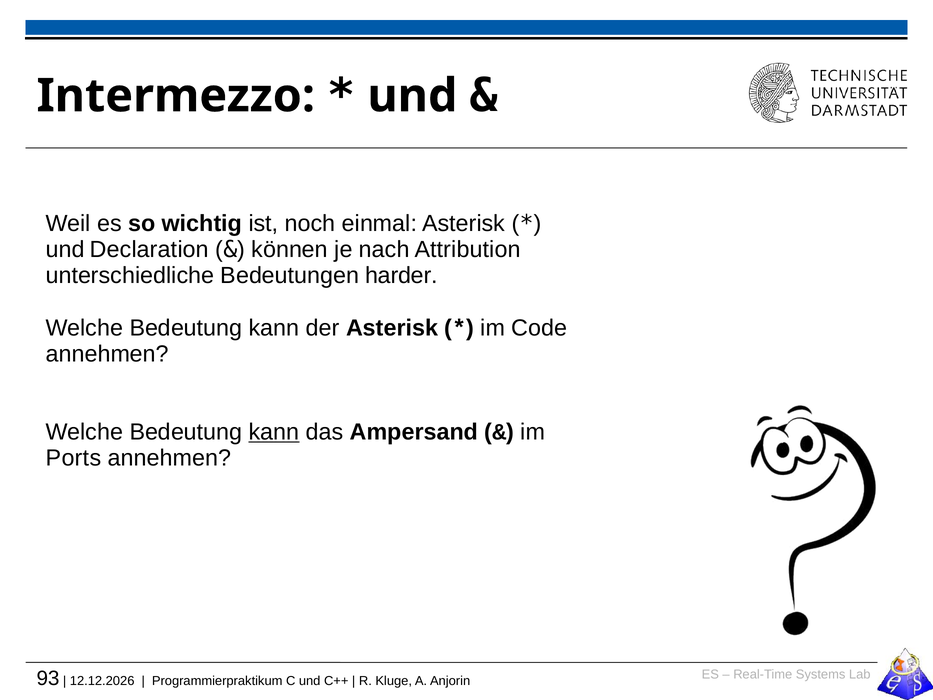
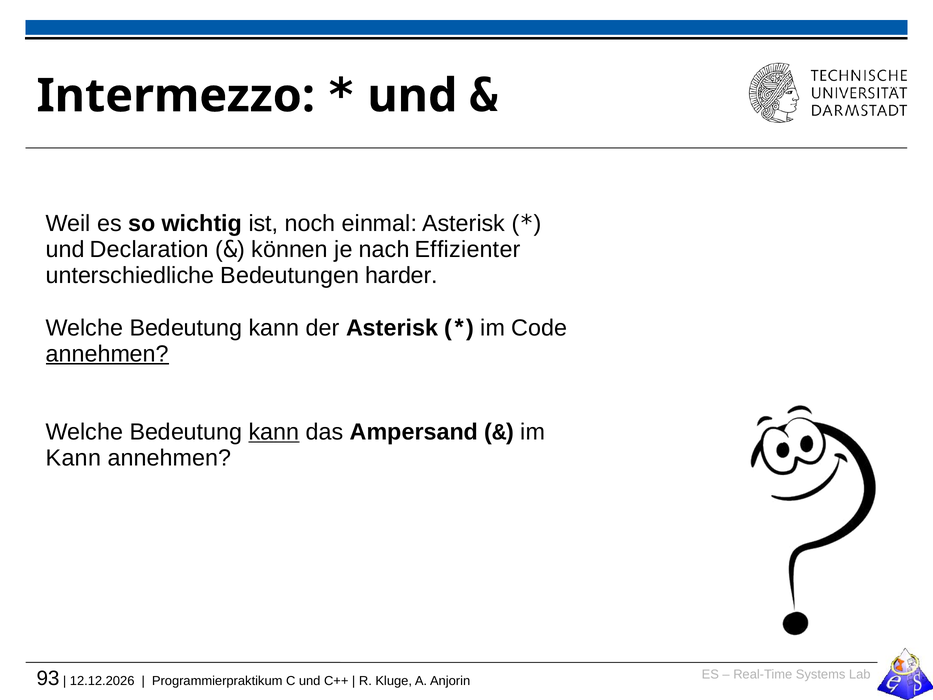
Attribution: Attribution -> Effizienter
annehmen at (107, 354) underline: none -> present
Ports at (74, 458): Ports -> Kann
